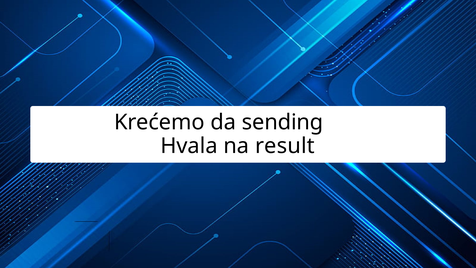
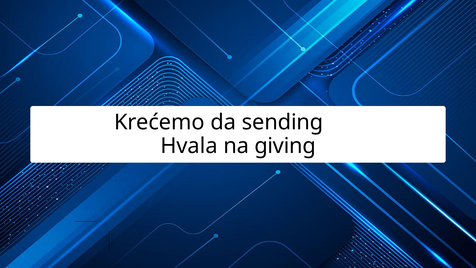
result: result -> giving
